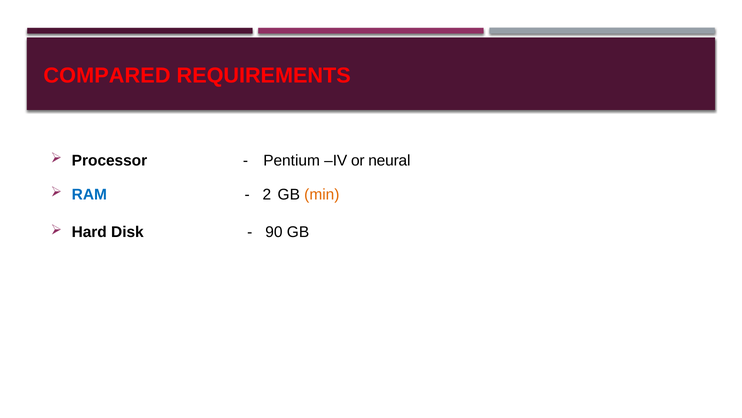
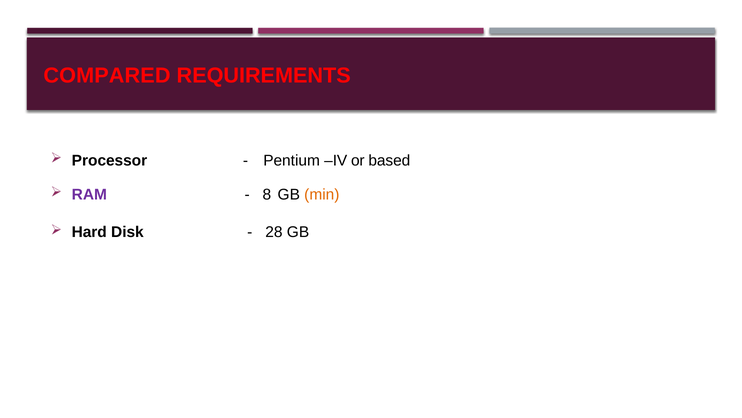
neural: neural -> based
RAM colour: blue -> purple
2: 2 -> 8
90: 90 -> 28
